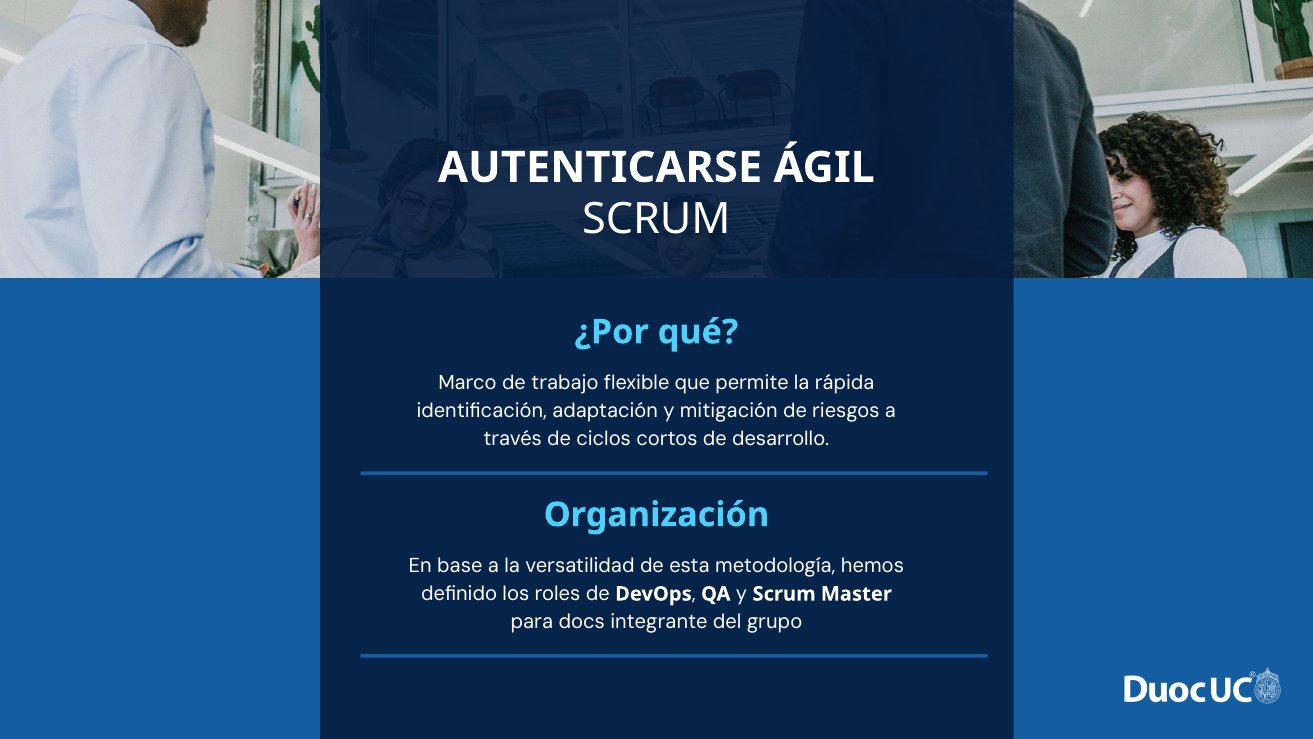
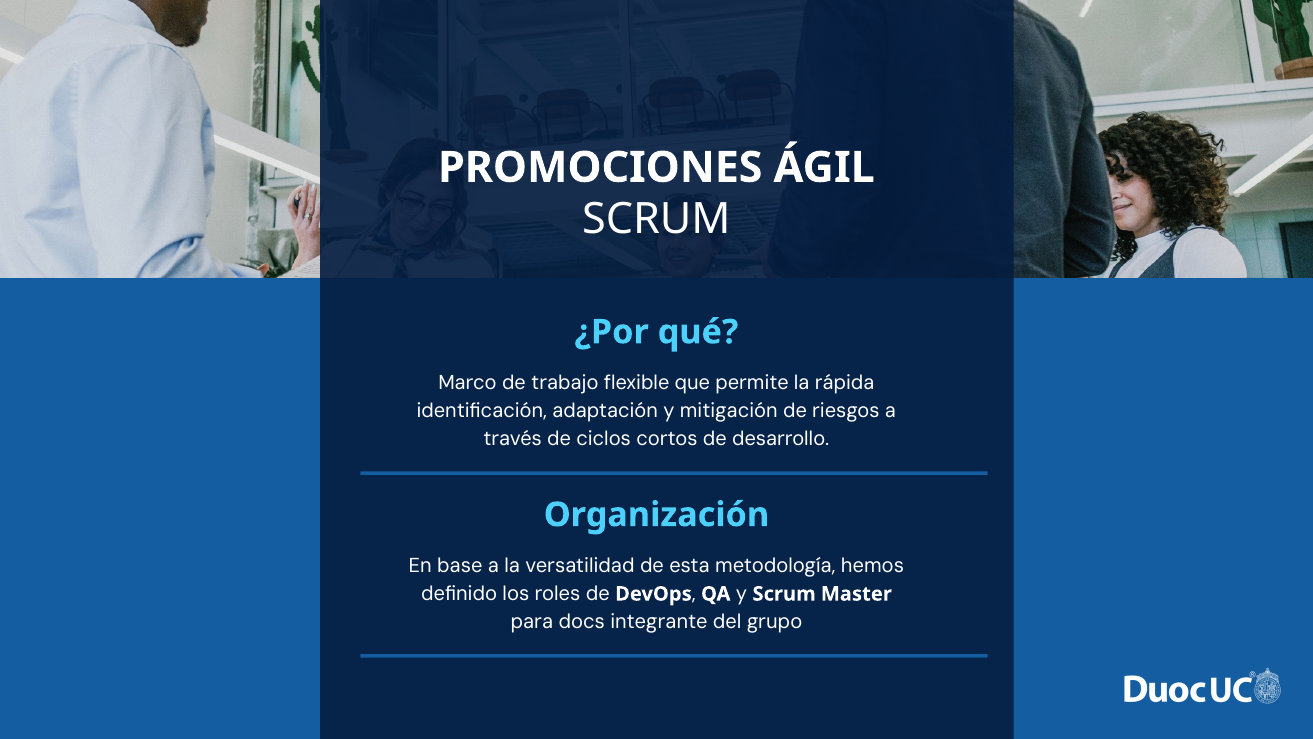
AUTENTICARSE: AUTENTICARSE -> PROMOCIONES
